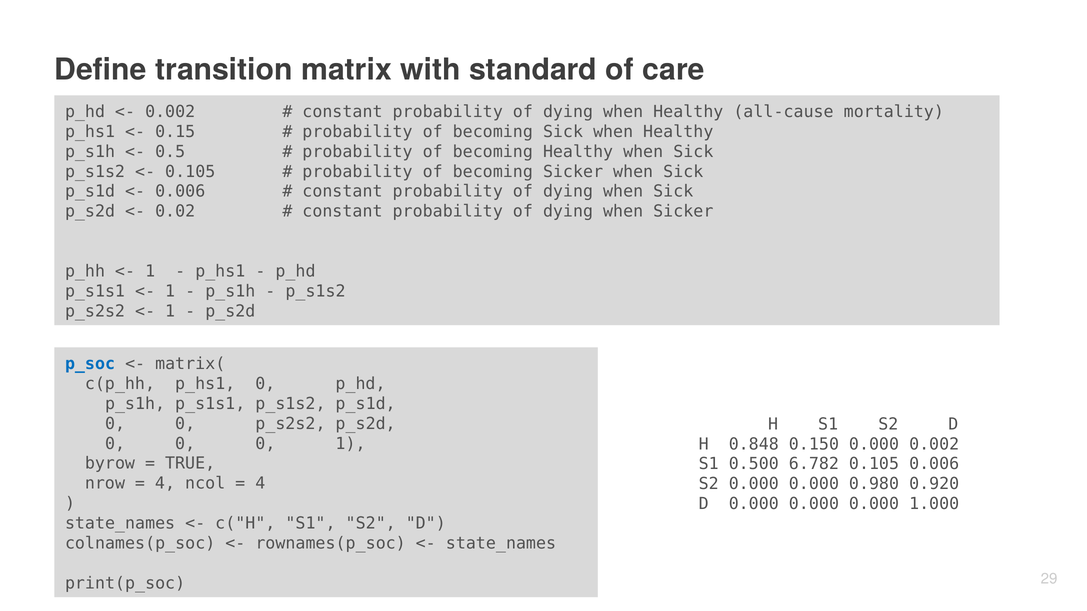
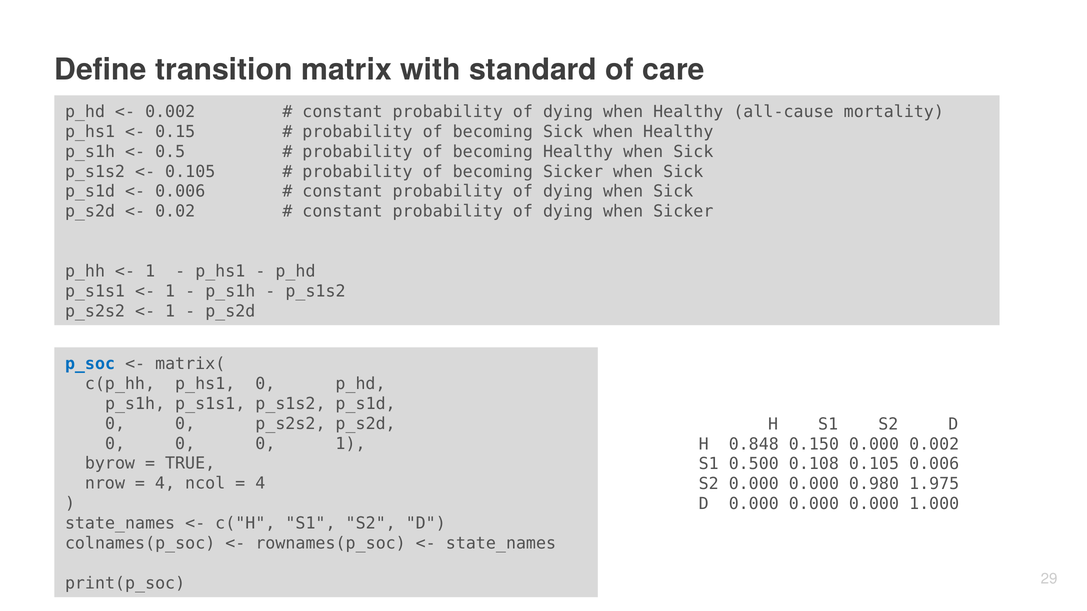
6.782: 6.782 -> 0.108
0.920: 0.920 -> 1.975
